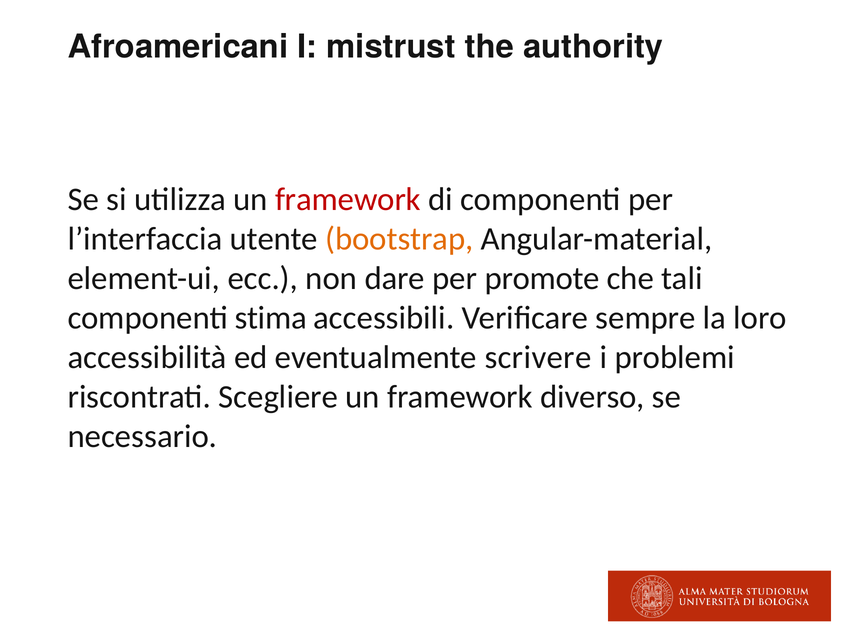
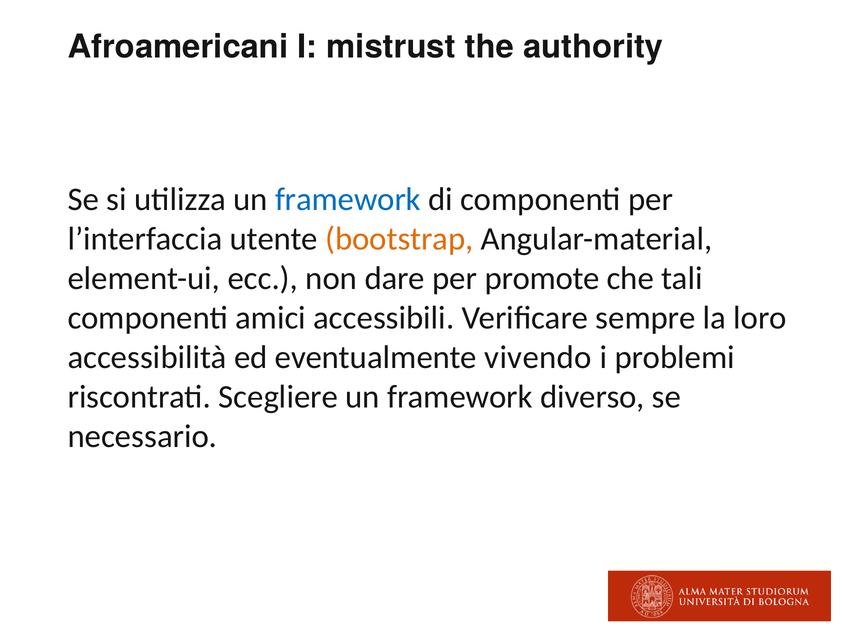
framework at (348, 200) colour: red -> blue
stima: stima -> amici
scrivere: scrivere -> vivendo
